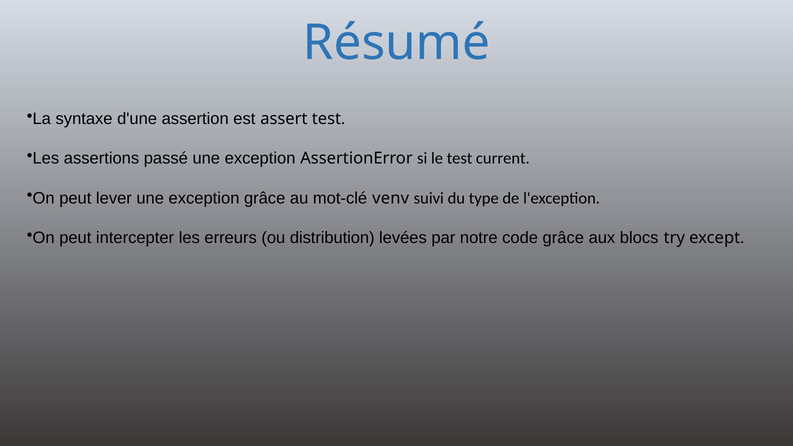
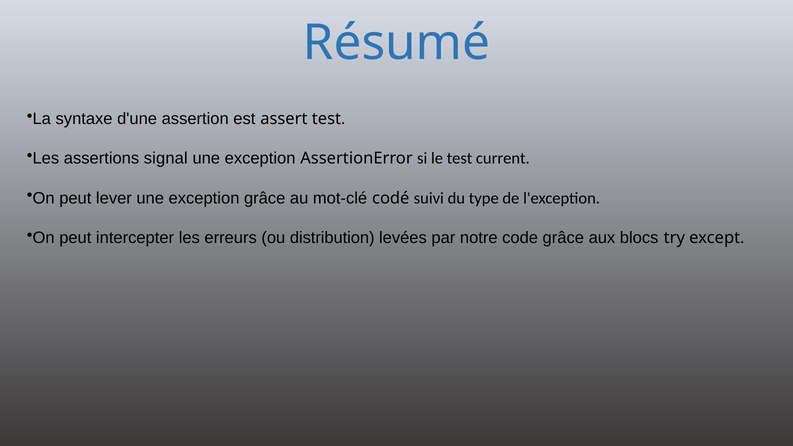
passé: passé -> signal
venv: venv -> codé
